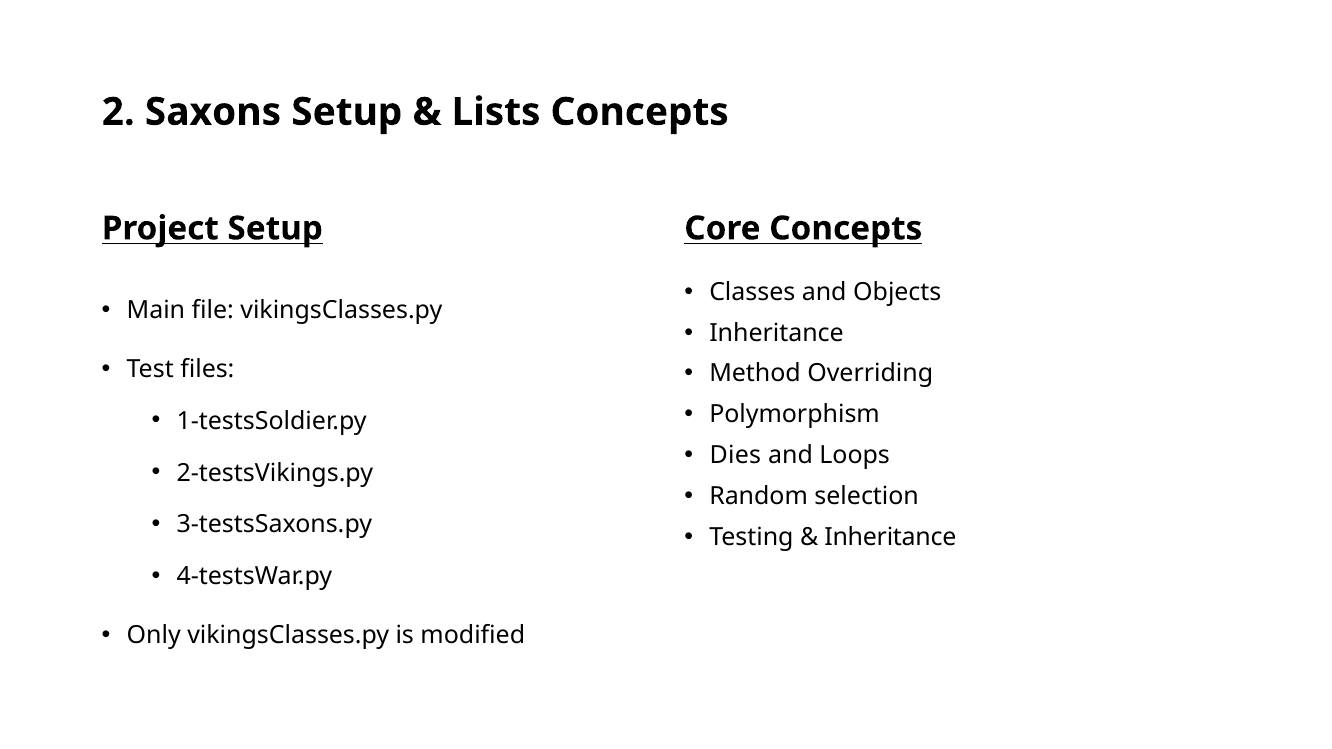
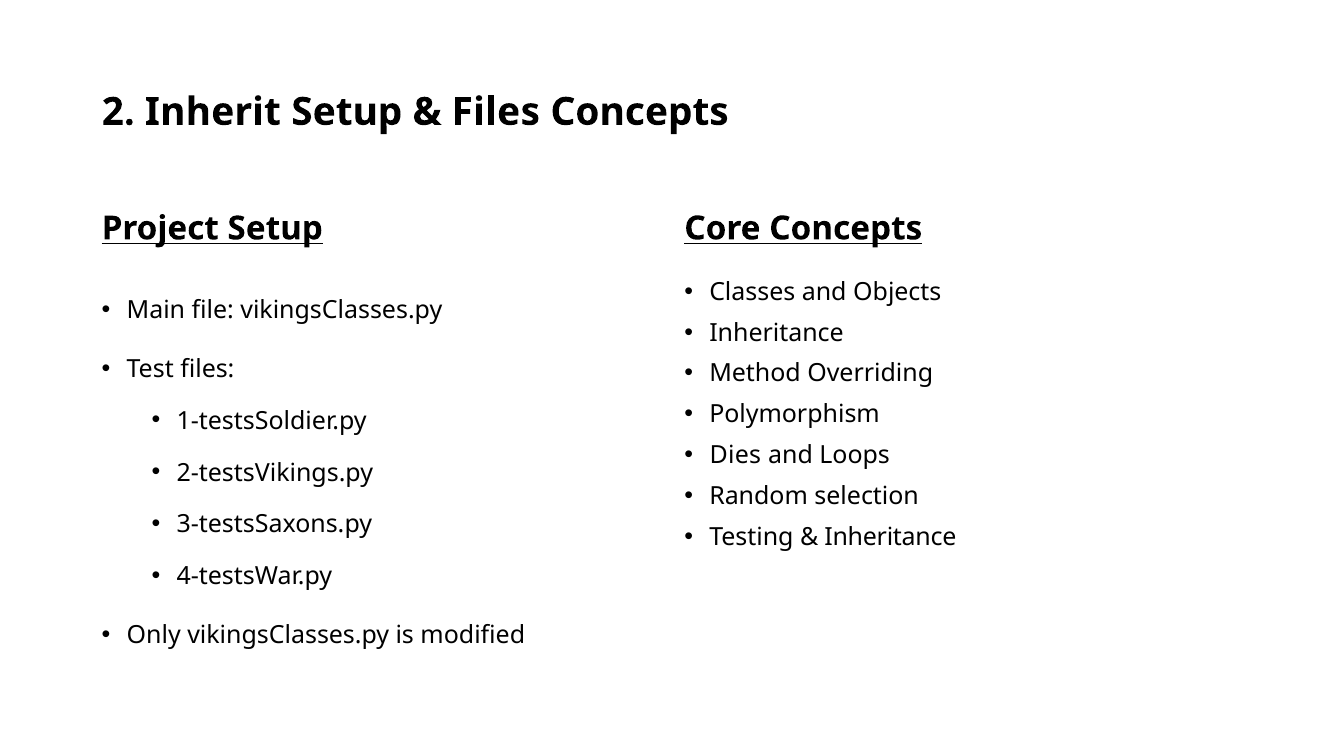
Saxons: Saxons -> Inherit
Lists at (496, 112): Lists -> Files
